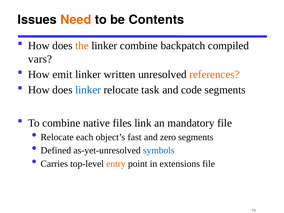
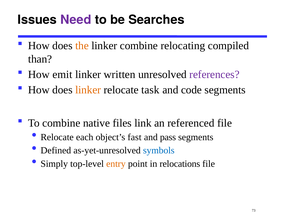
Need colour: orange -> purple
Contents: Contents -> Searches
backpatch: backpatch -> relocating
vars: vars -> than
references colour: orange -> purple
linker at (88, 90) colour: blue -> orange
mandatory: mandatory -> referenced
zero: zero -> pass
Carries: Carries -> Simply
extensions: extensions -> relocations
